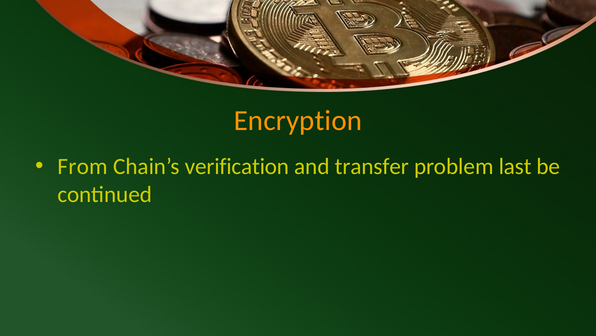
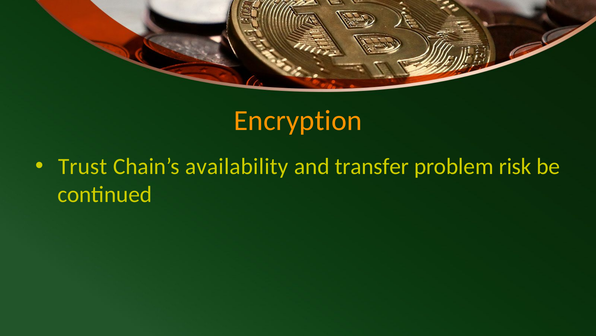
From: From -> Trust
verification: verification -> availability
last: last -> risk
